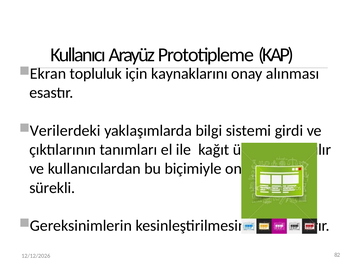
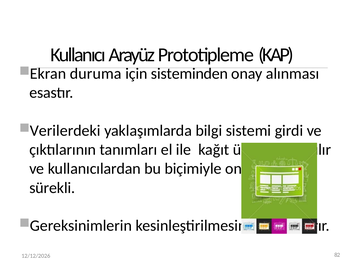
topluluk: topluluk -> duruma
kaynaklarını: kaynaklarını -> sisteminden
